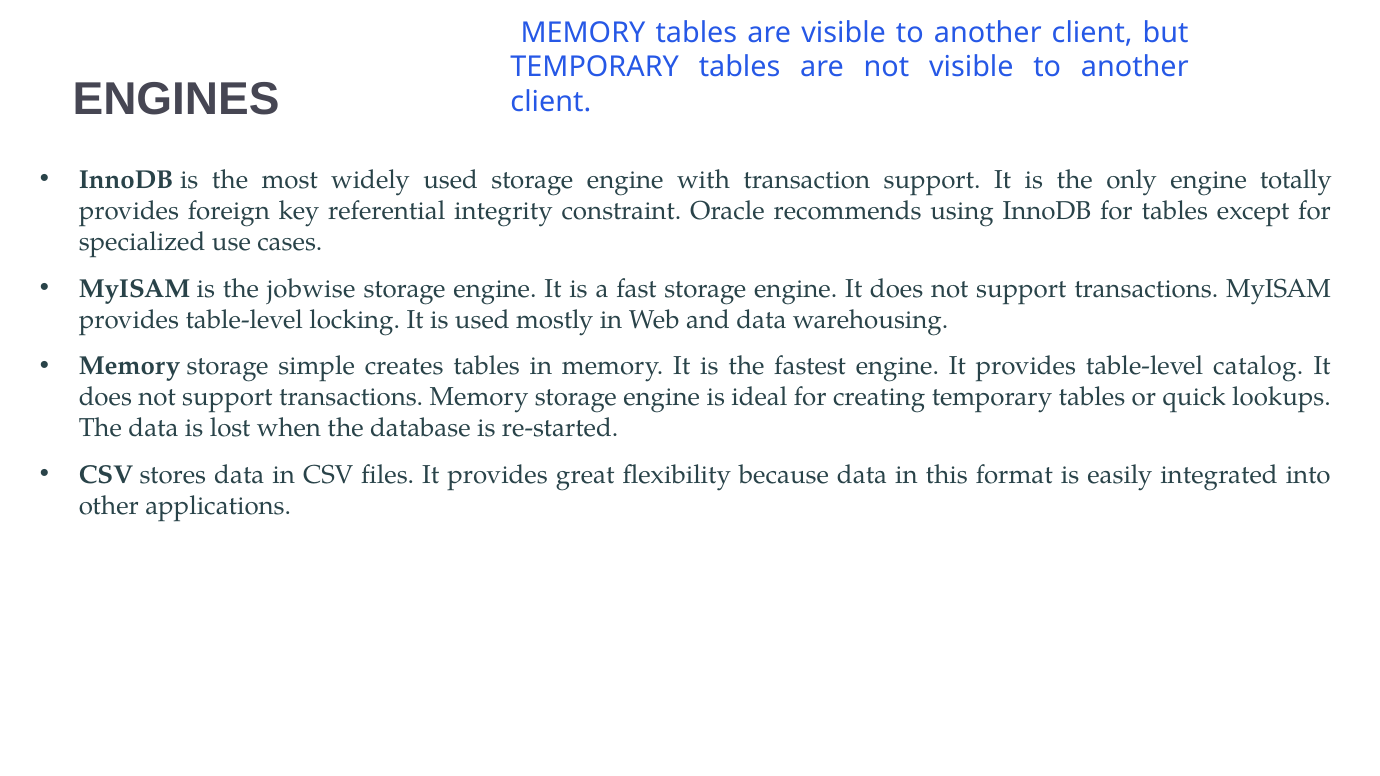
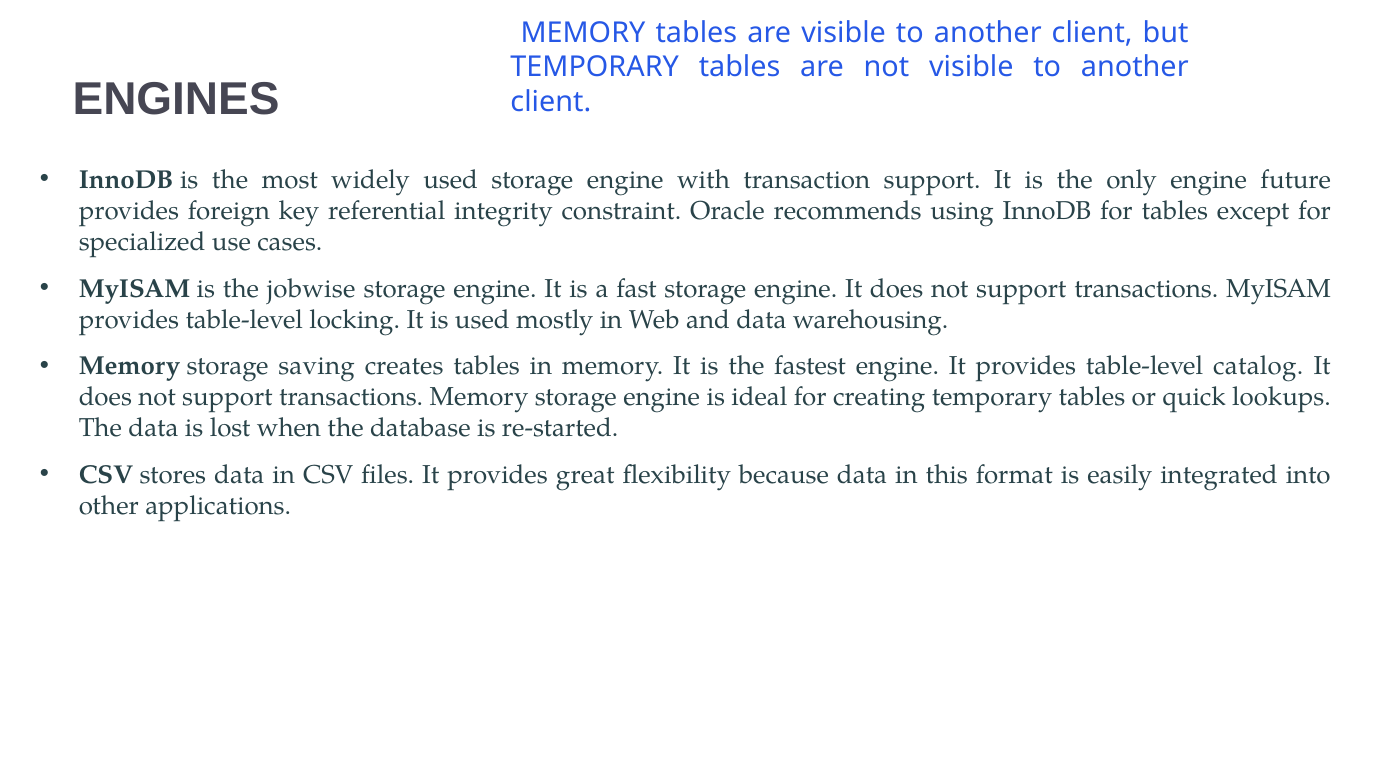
totally: totally -> future
simple: simple -> saving
